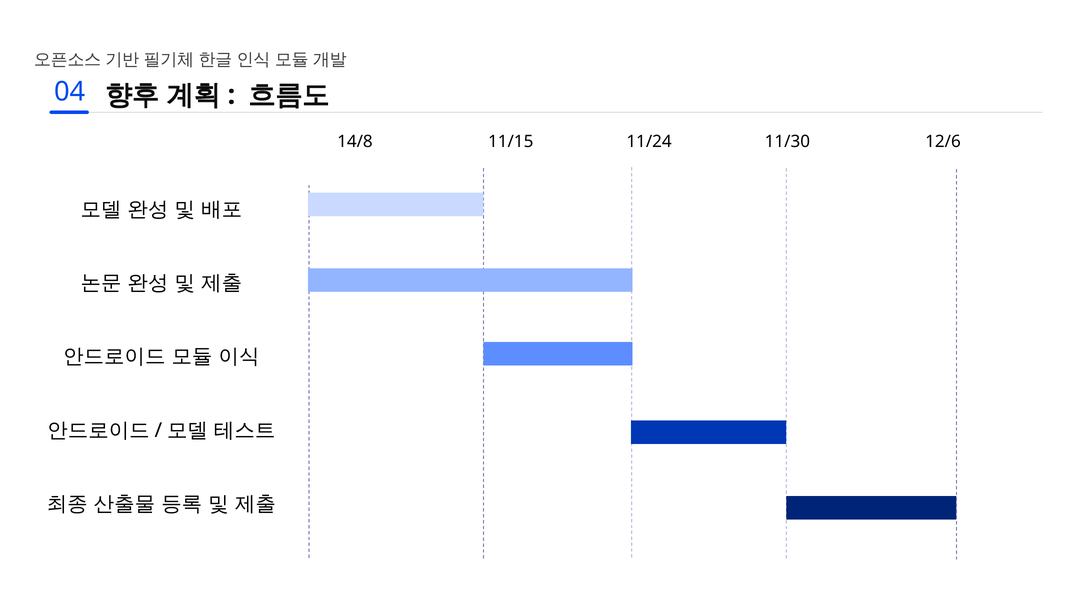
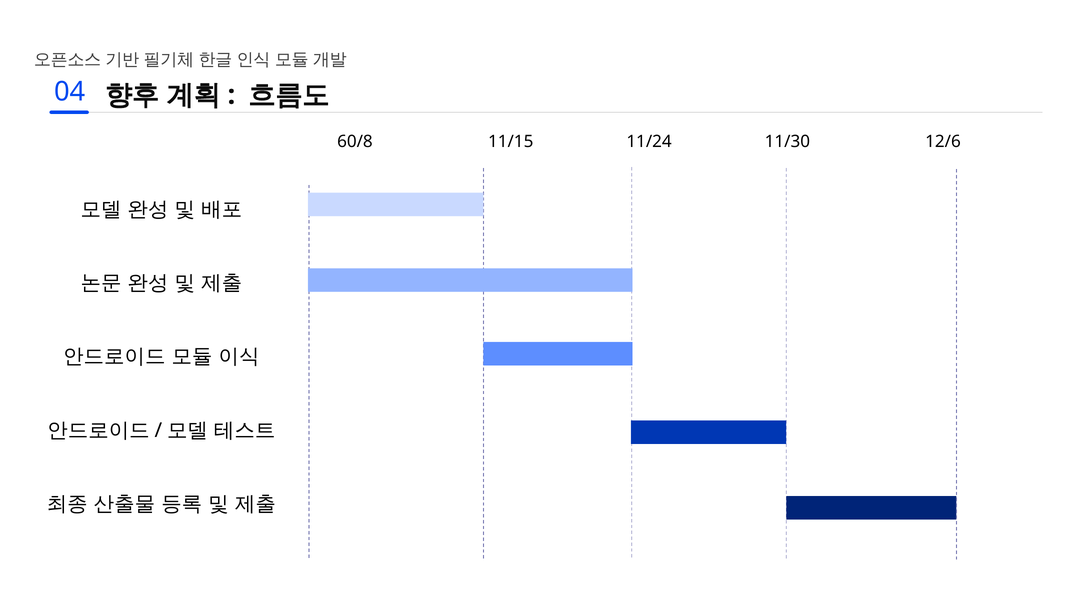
14/8: 14/8 -> 60/8
